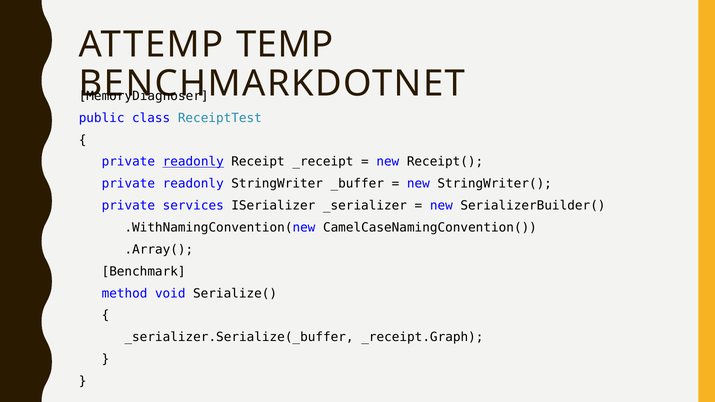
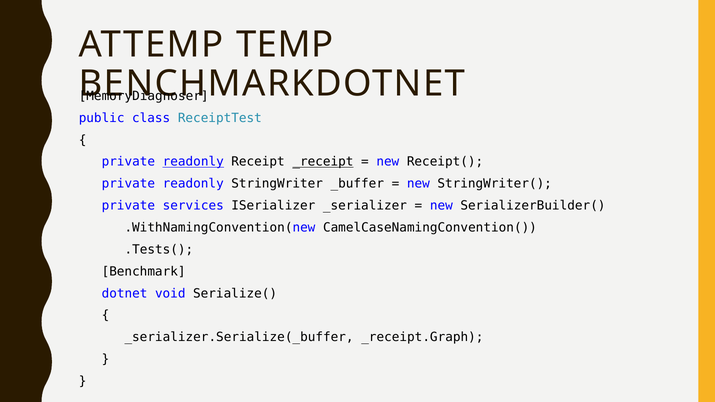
_receipt underline: none -> present
.Array(: .Array( -> .Tests(
method: method -> dotnet
